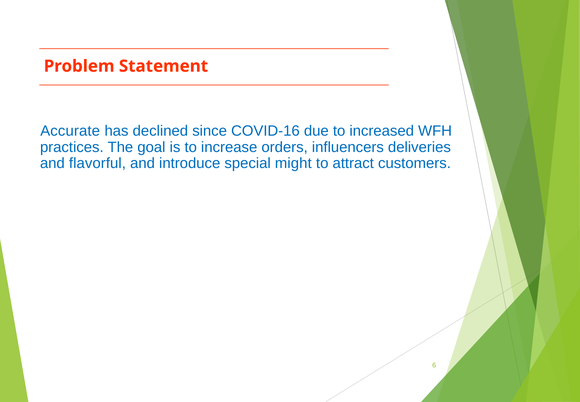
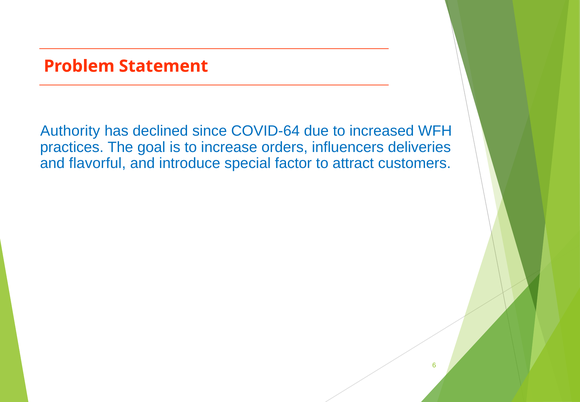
Accurate: Accurate -> Authority
COVID-16: COVID-16 -> COVID-64
might: might -> factor
